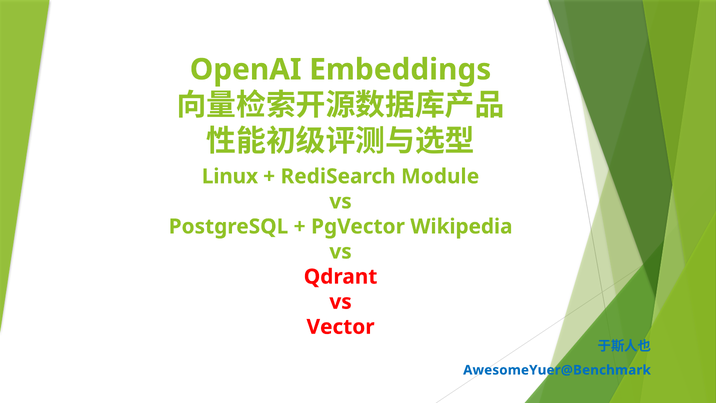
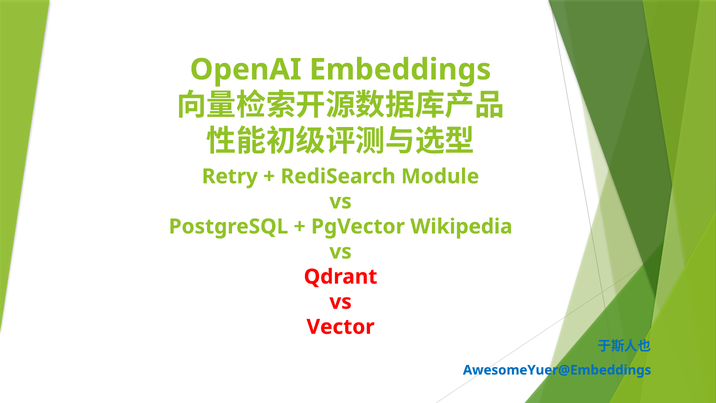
Linux: Linux -> Retry
AwesomeYuer@Benchmark: AwesomeYuer@Benchmark -> AwesomeYuer@Embeddings
